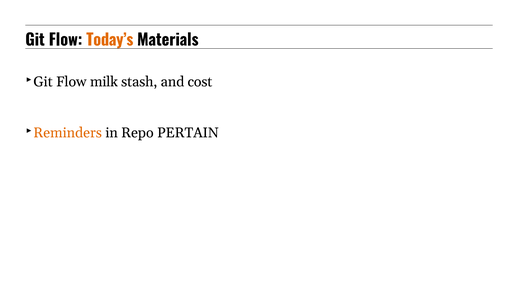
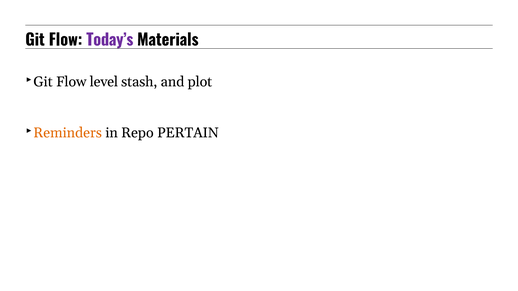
Today’s colour: orange -> purple
milk: milk -> level
cost: cost -> plot
